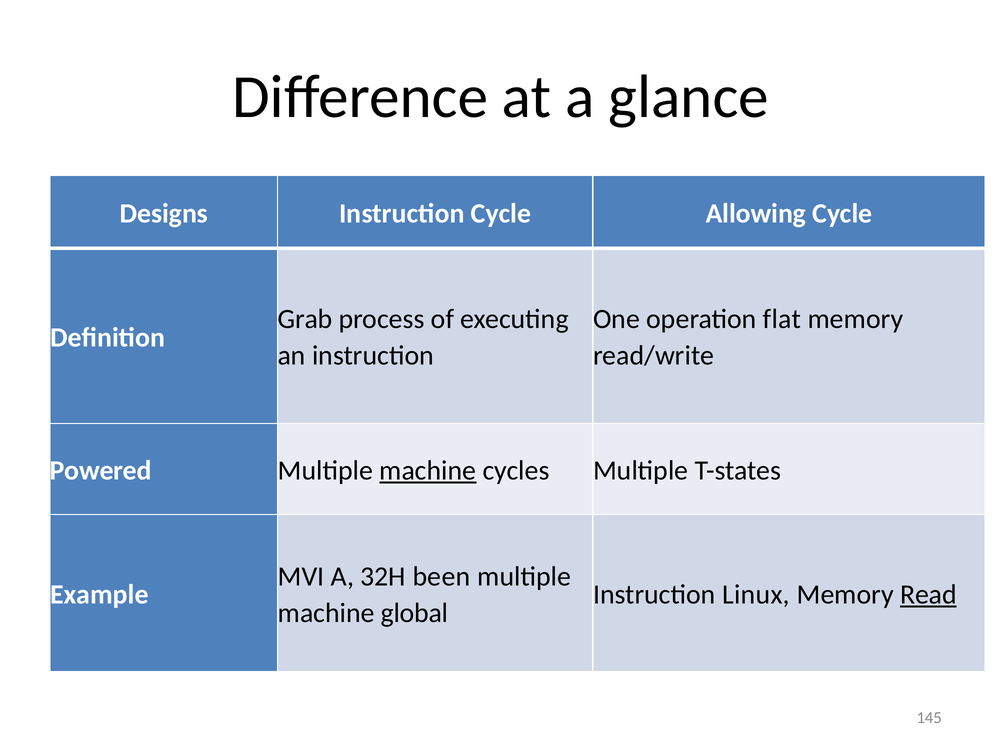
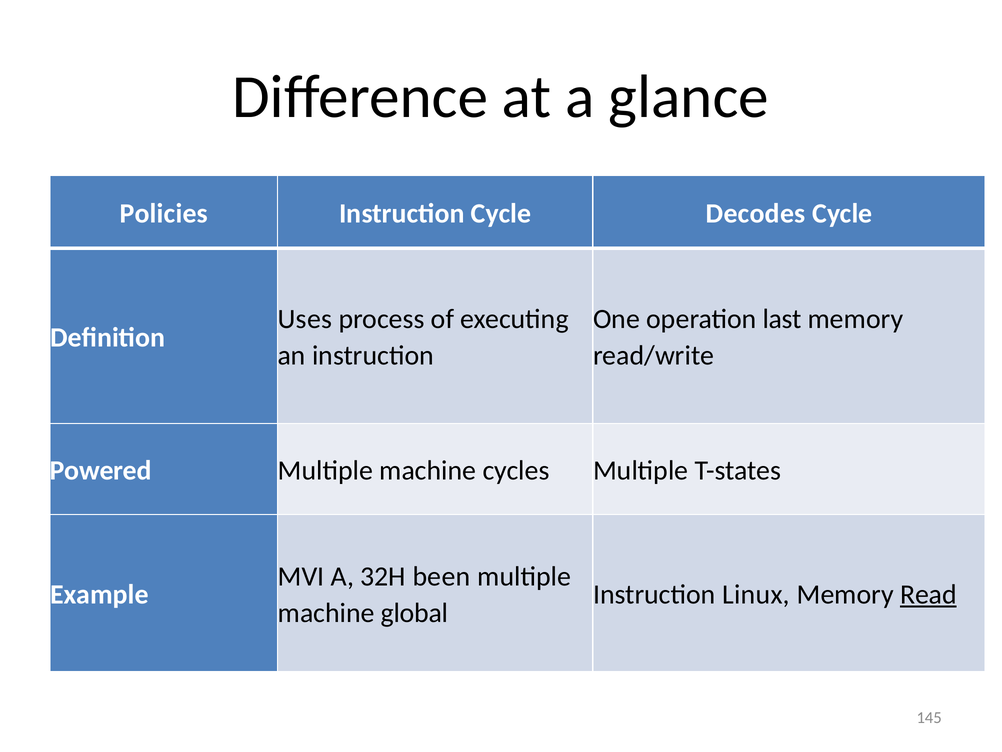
Designs: Designs -> Policies
Allowing: Allowing -> Decodes
Grab: Grab -> Uses
flat: flat -> last
machine at (428, 470) underline: present -> none
